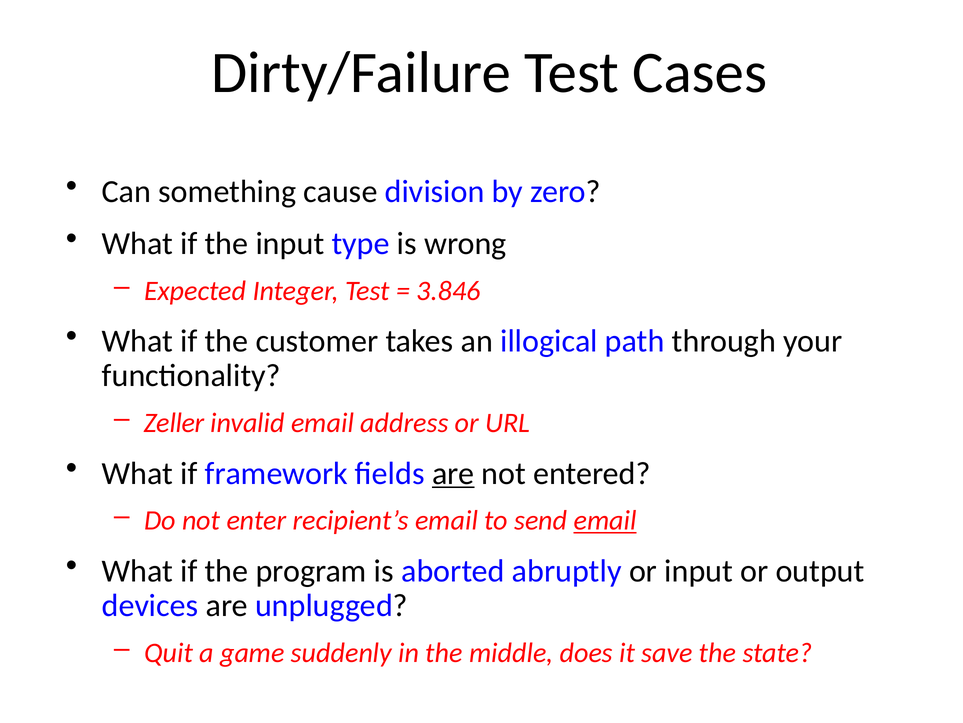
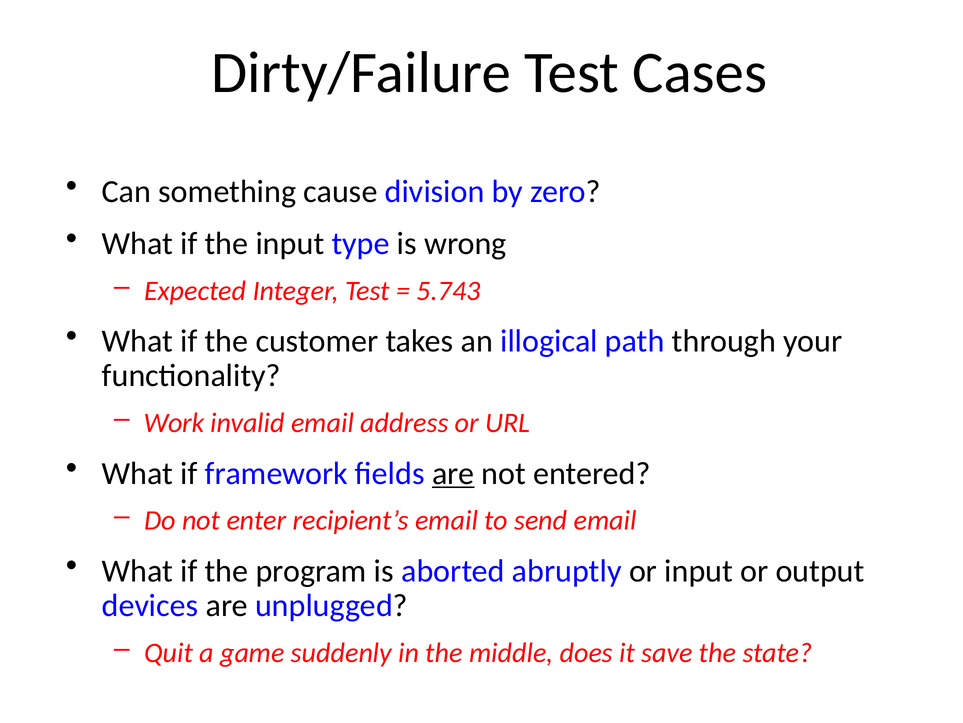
3.846: 3.846 -> 5.743
Zeller: Zeller -> Work
email at (605, 520) underline: present -> none
